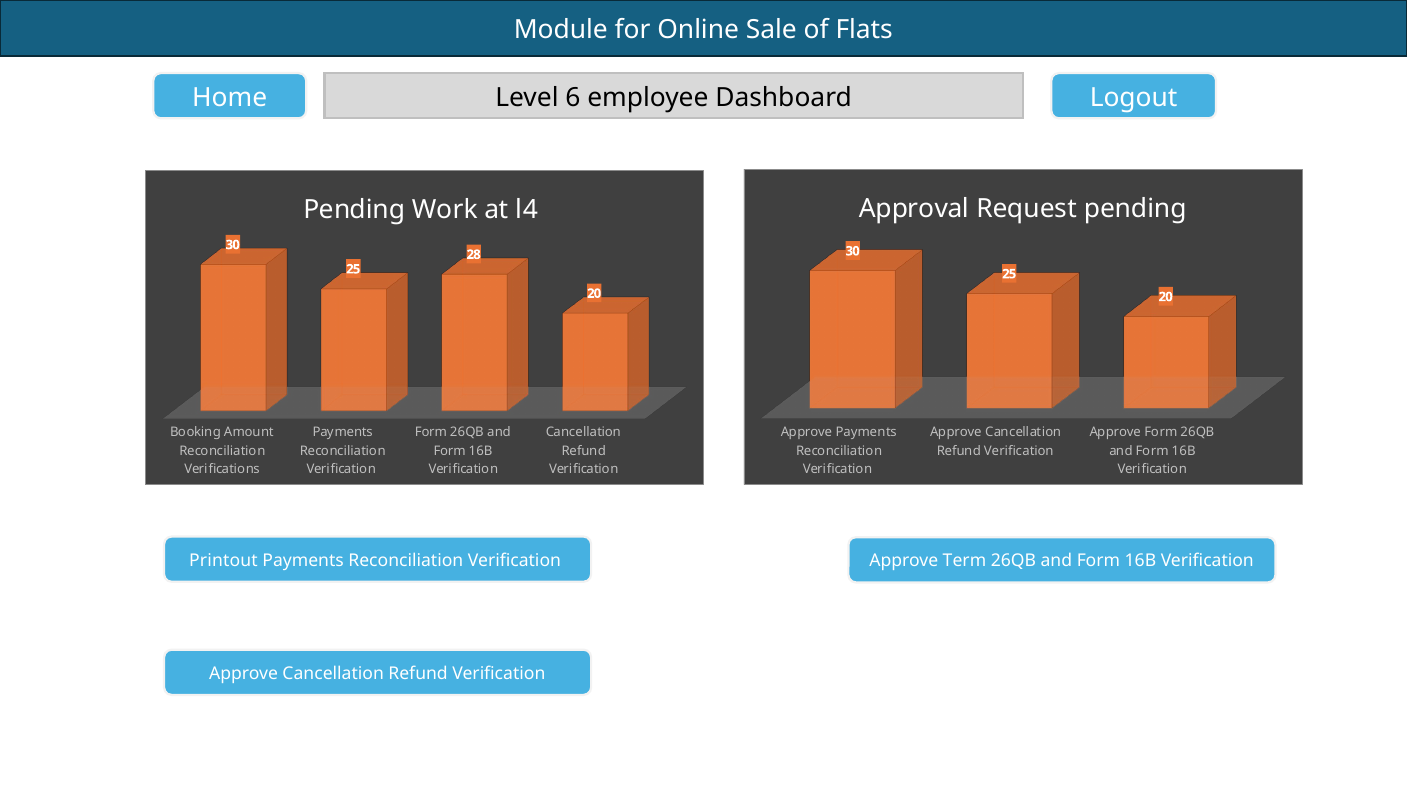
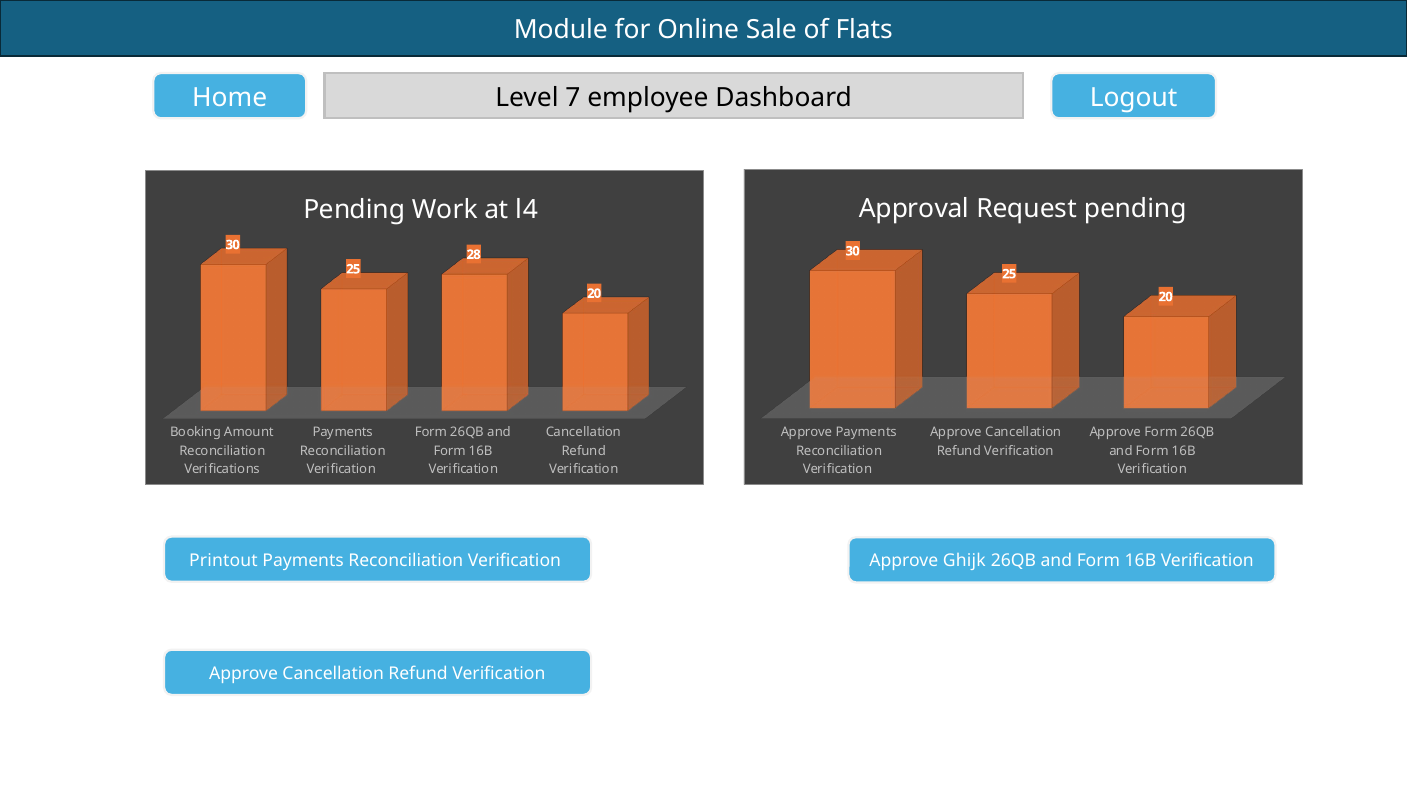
6: 6 -> 7
Term: Term -> Ghijk
